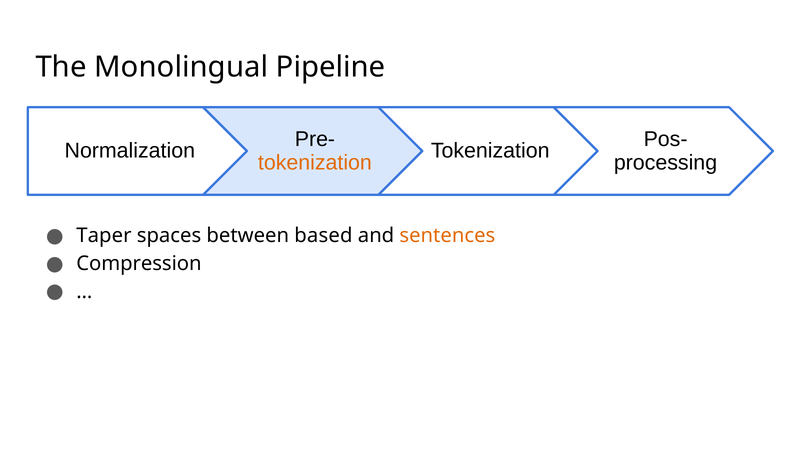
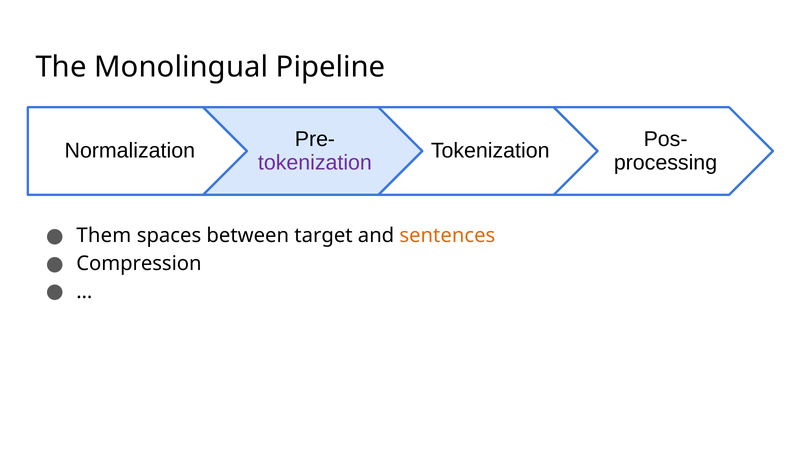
tokenization at (315, 163) colour: orange -> purple
Taper: Taper -> Them
based: based -> target
